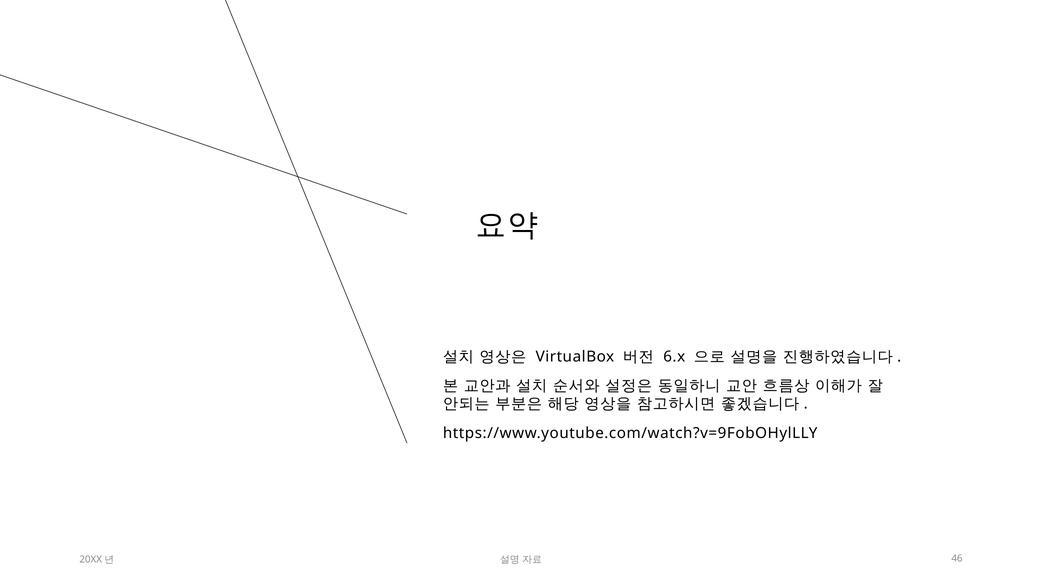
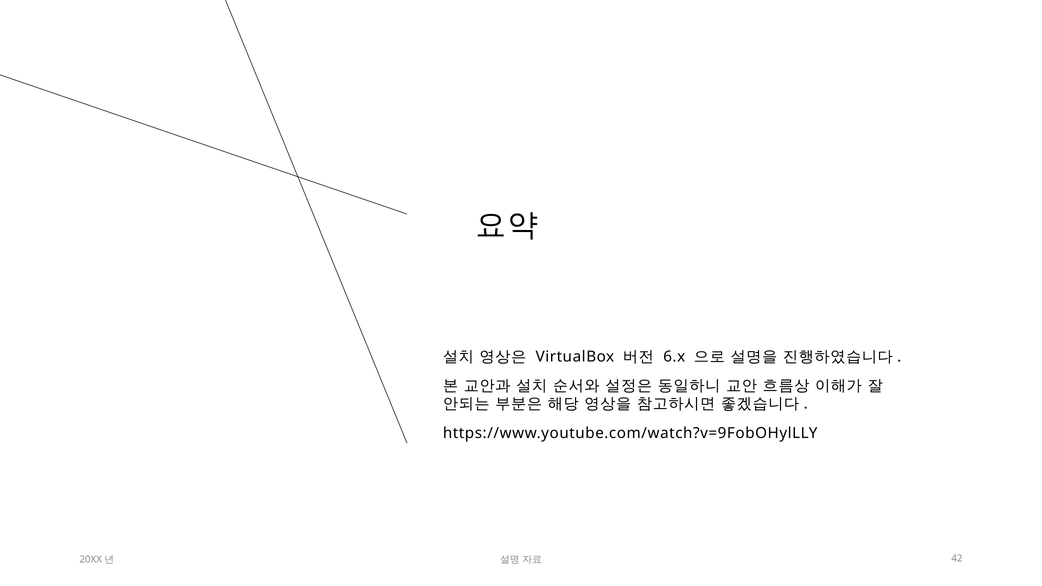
46: 46 -> 42
